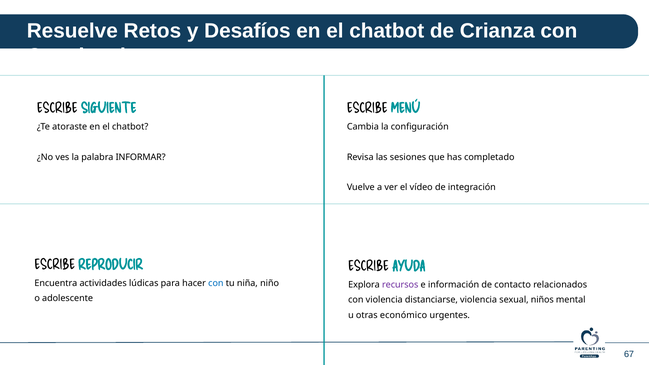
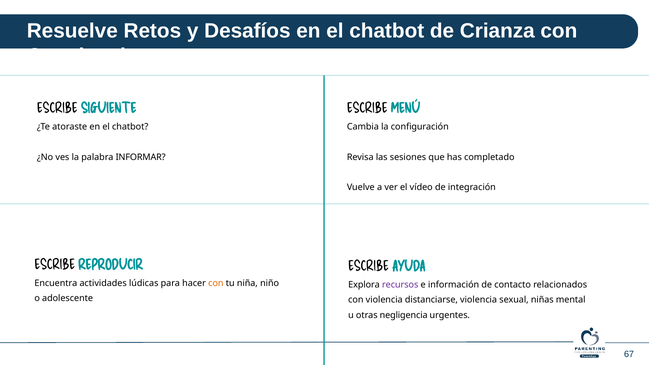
con at (216, 283) colour: blue -> orange
niños: niños -> niñas
económico: económico -> negligencia
